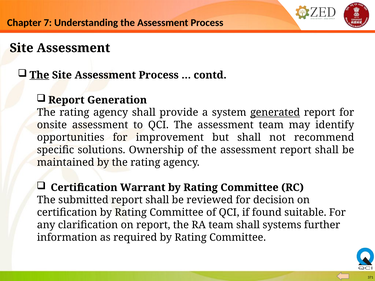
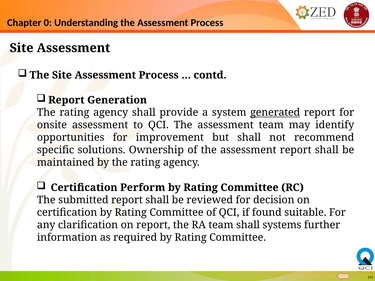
7: 7 -> 0
The at (39, 75) underline: present -> none
Warrant: Warrant -> Perform
